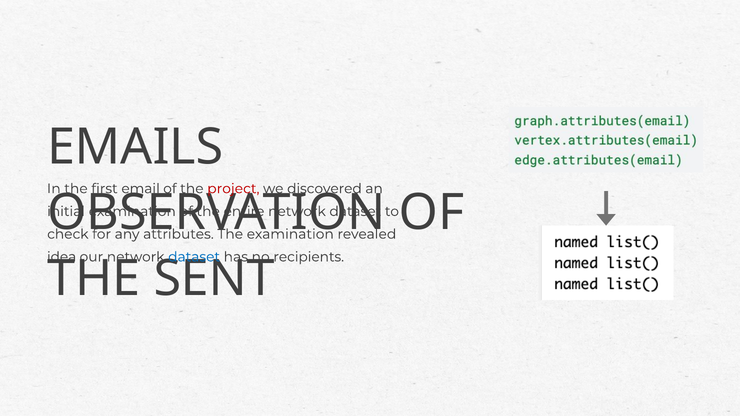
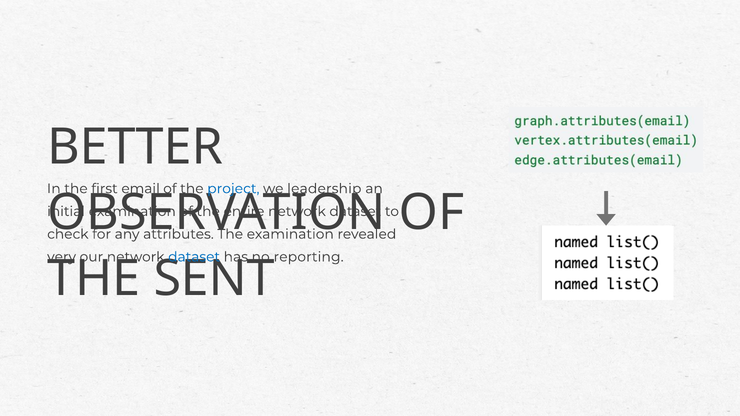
EMAILS: EMAILS -> BETTER
project colour: red -> blue
discovered: discovered -> leadership
idea: idea -> very
recipients: recipients -> reporting
